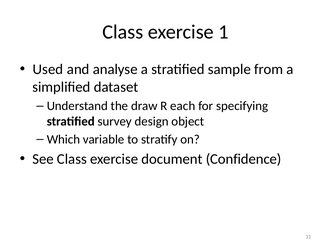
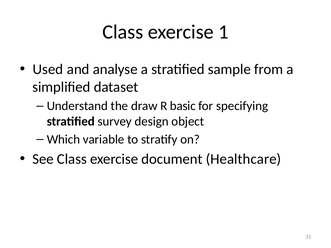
each: each -> basic
Confidence: Confidence -> Healthcare
